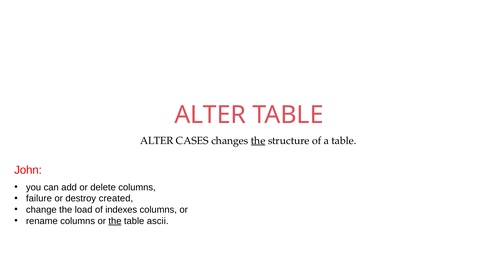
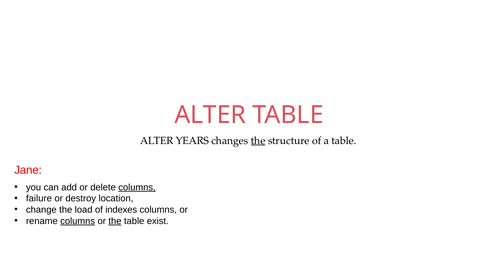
CASES: CASES -> YEARS
John: John -> Jane
columns at (137, 187) underline: none -> present
created: created -> location
columns at (78, 221) underline: none -> present
ascii: ascii -> exist
